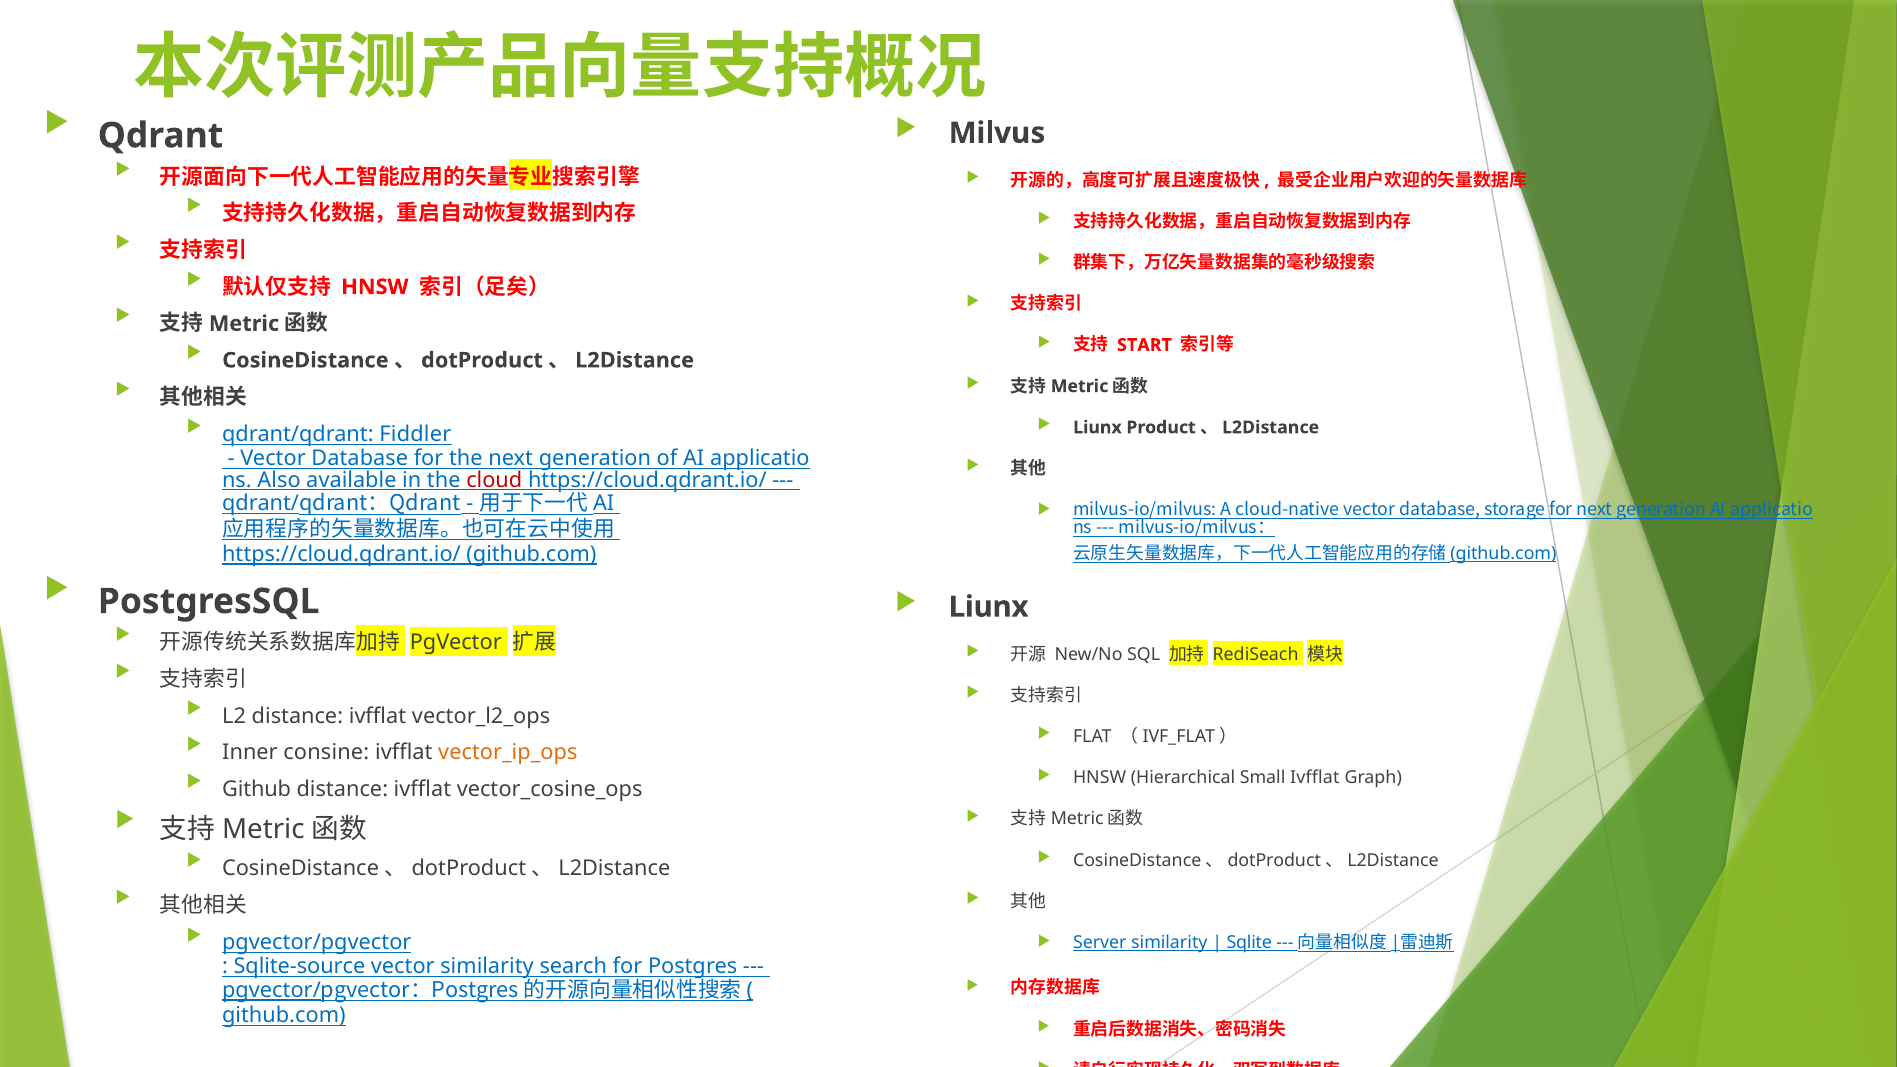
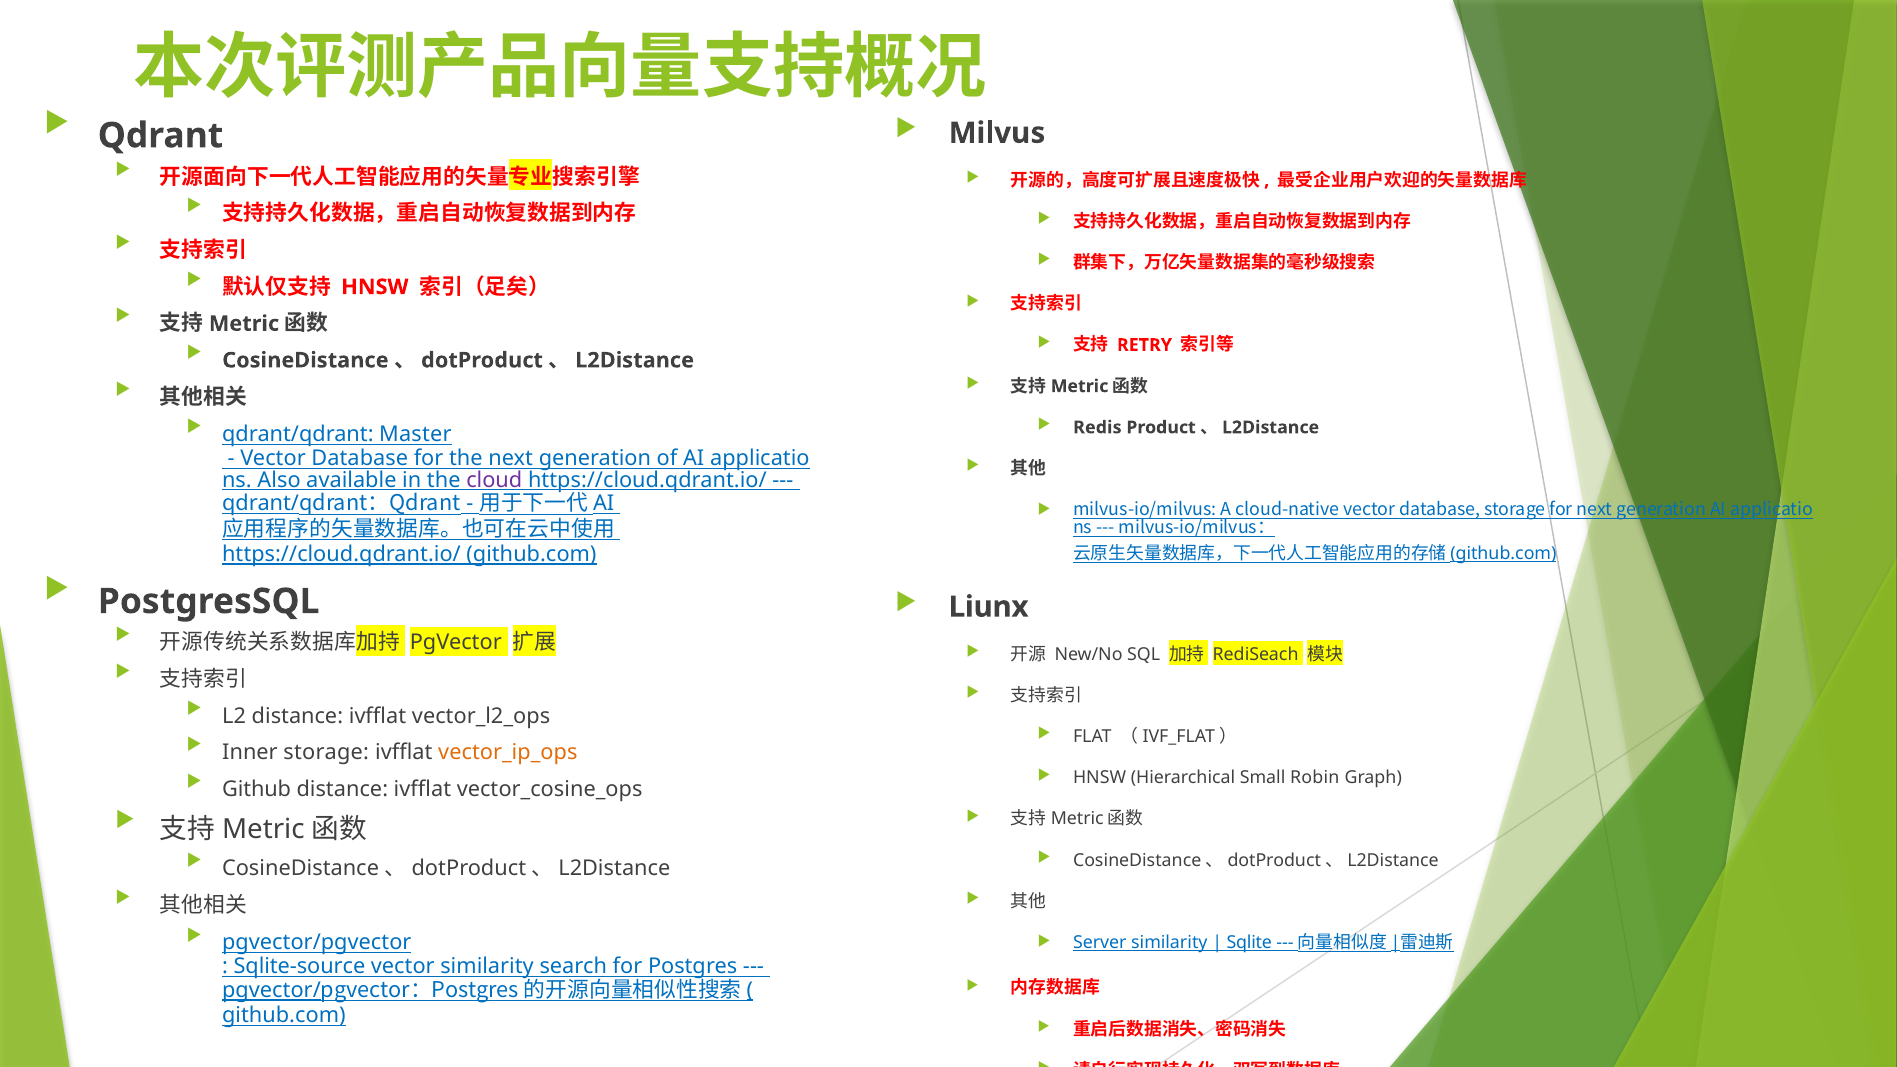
START: START -> RETRY
Liunx at (1097, 427): Liunx -> Redis
Fiddler: Fiddler -> Master
cloud colour: red -> purple
Inner consine: consine -> storage
Small Ivfflat: Ivfflat -> Robin
